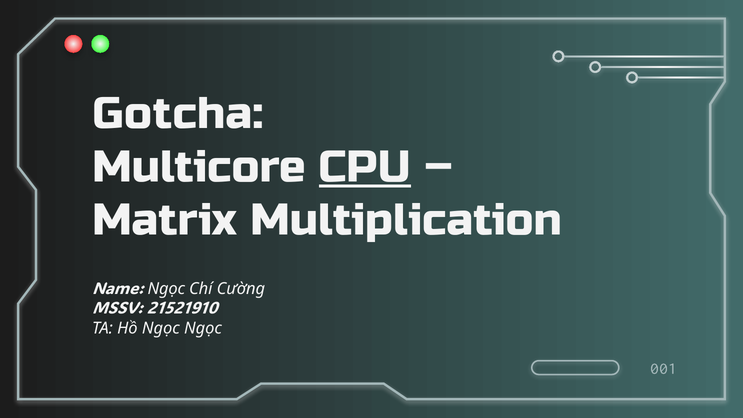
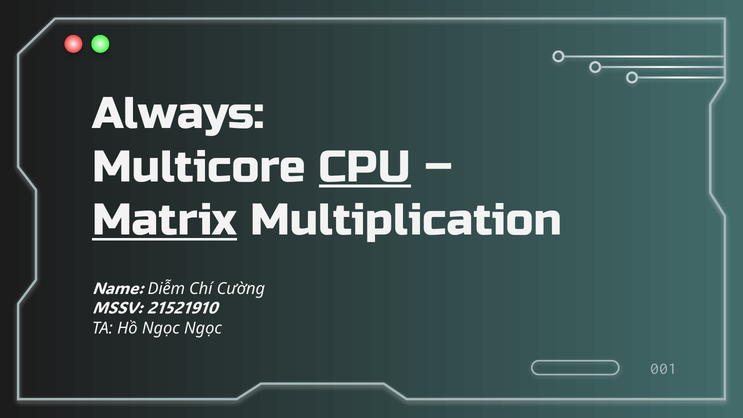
Gotcha: Gotcha -> Always
Matrix underline: none -> present
Name Ngọc: Ngọc -> Diễm
